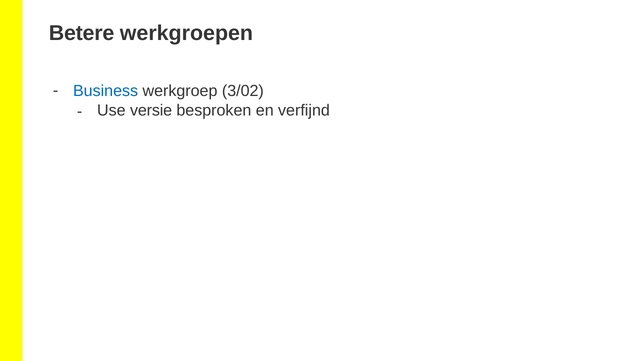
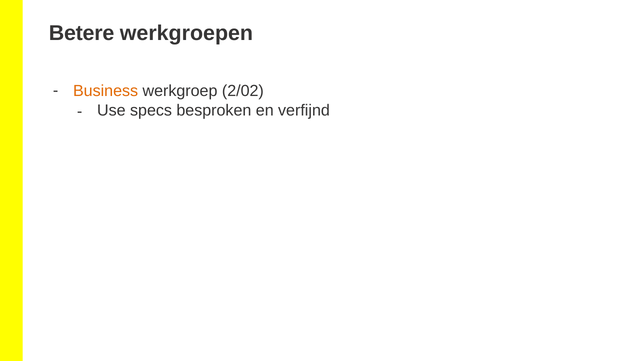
Business colour: blue -> orange
3/02: 3/02 -> 2/02
versie: versie -> specs
